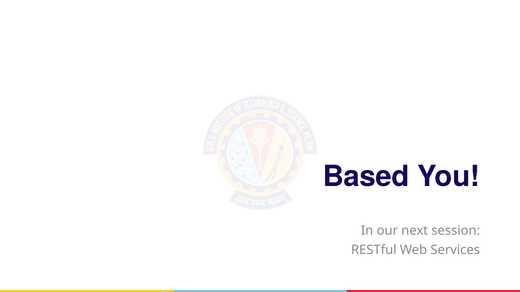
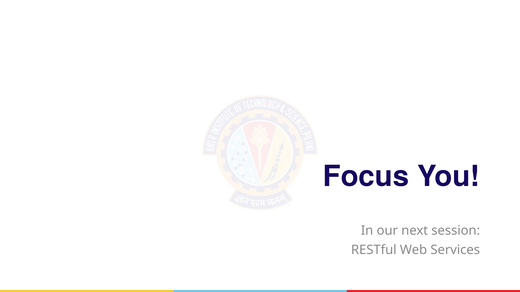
Based: Based -> Focus
